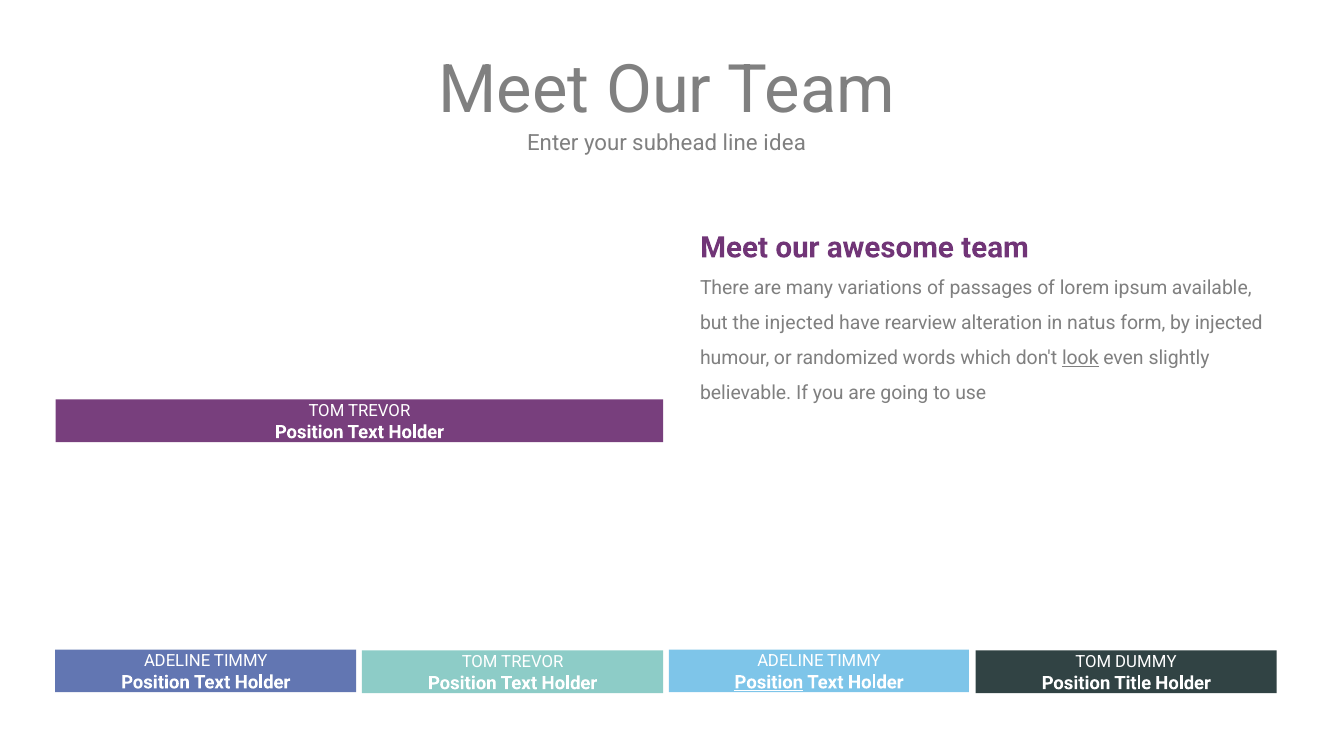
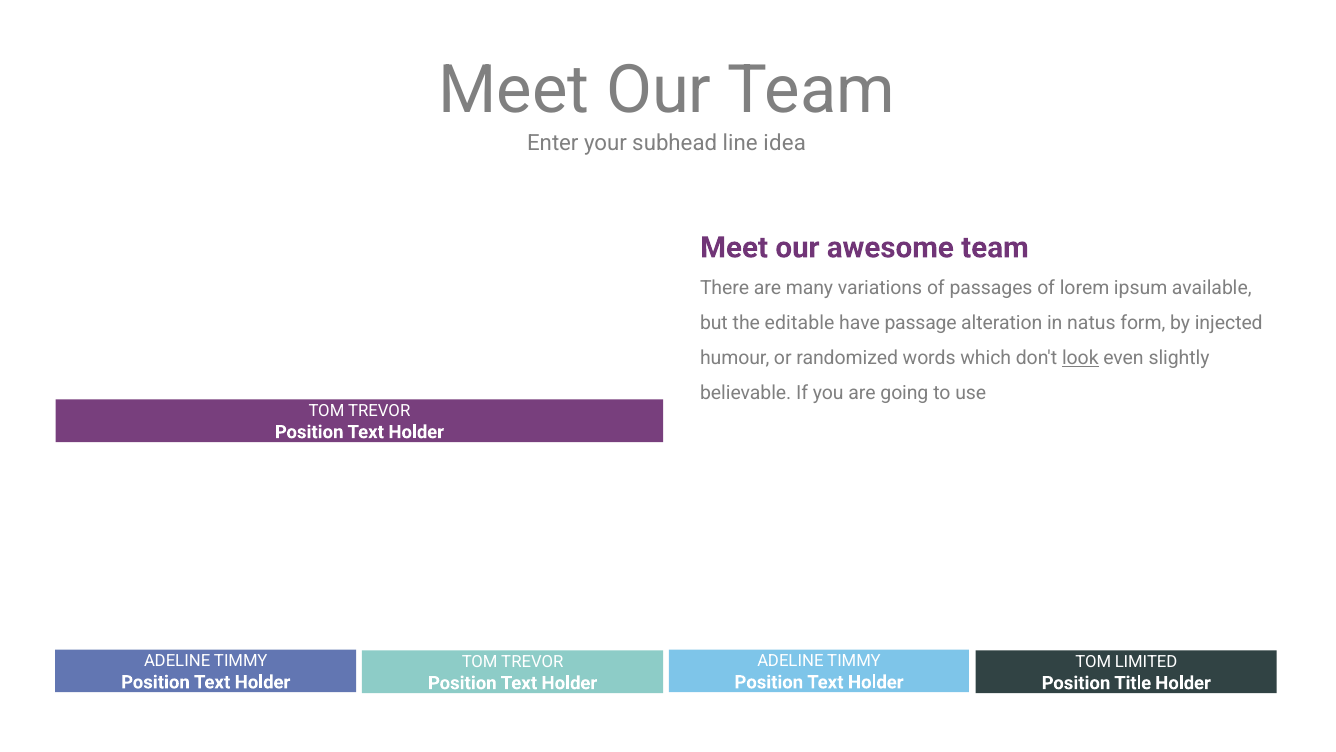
the injected: injected -> editable
rearview: rearview -> passage
DUMMY: DUMMY -> LIMITED
Position at (769, 682) underline: present -> none
